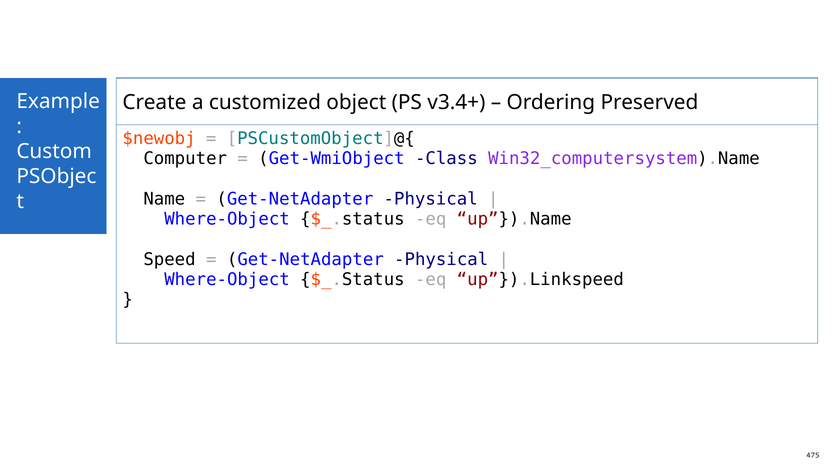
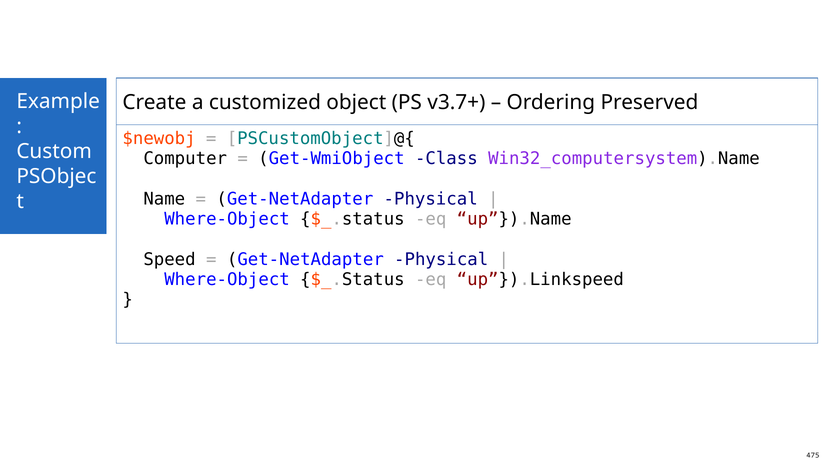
v3.4+: v3.4+ -> v3.7+
